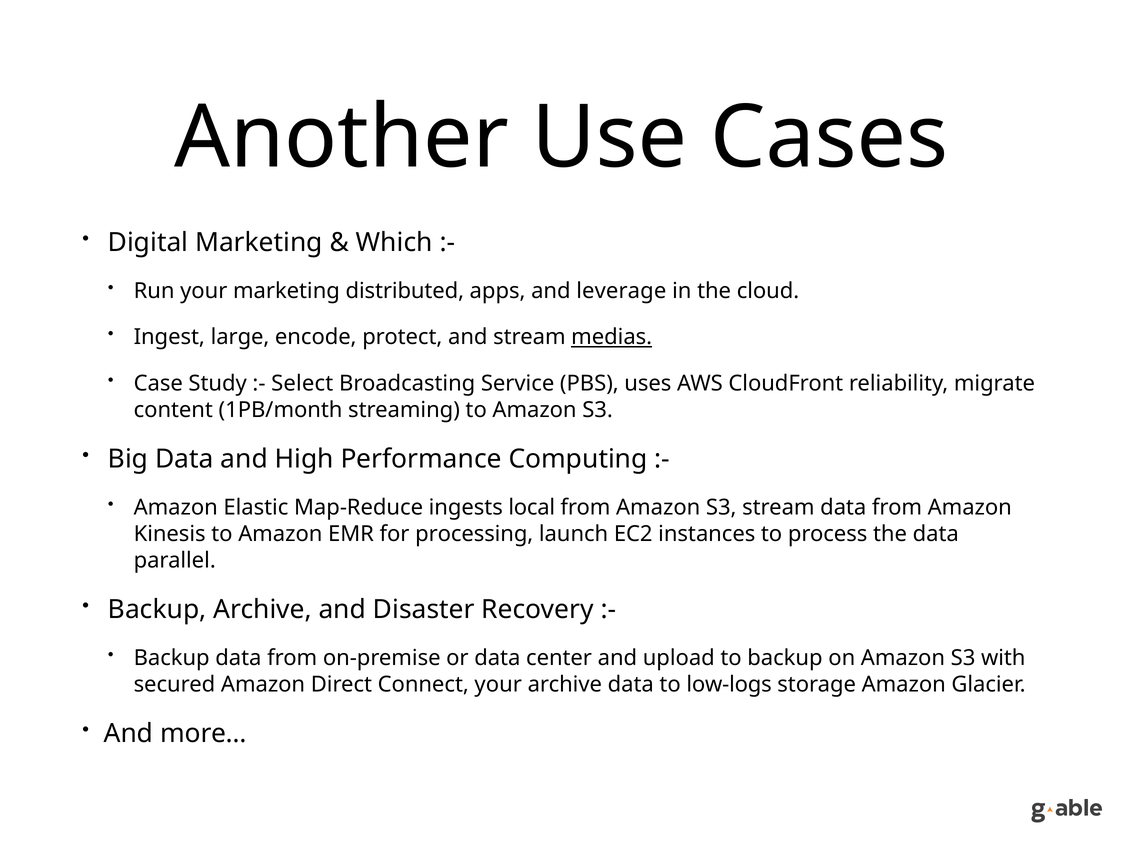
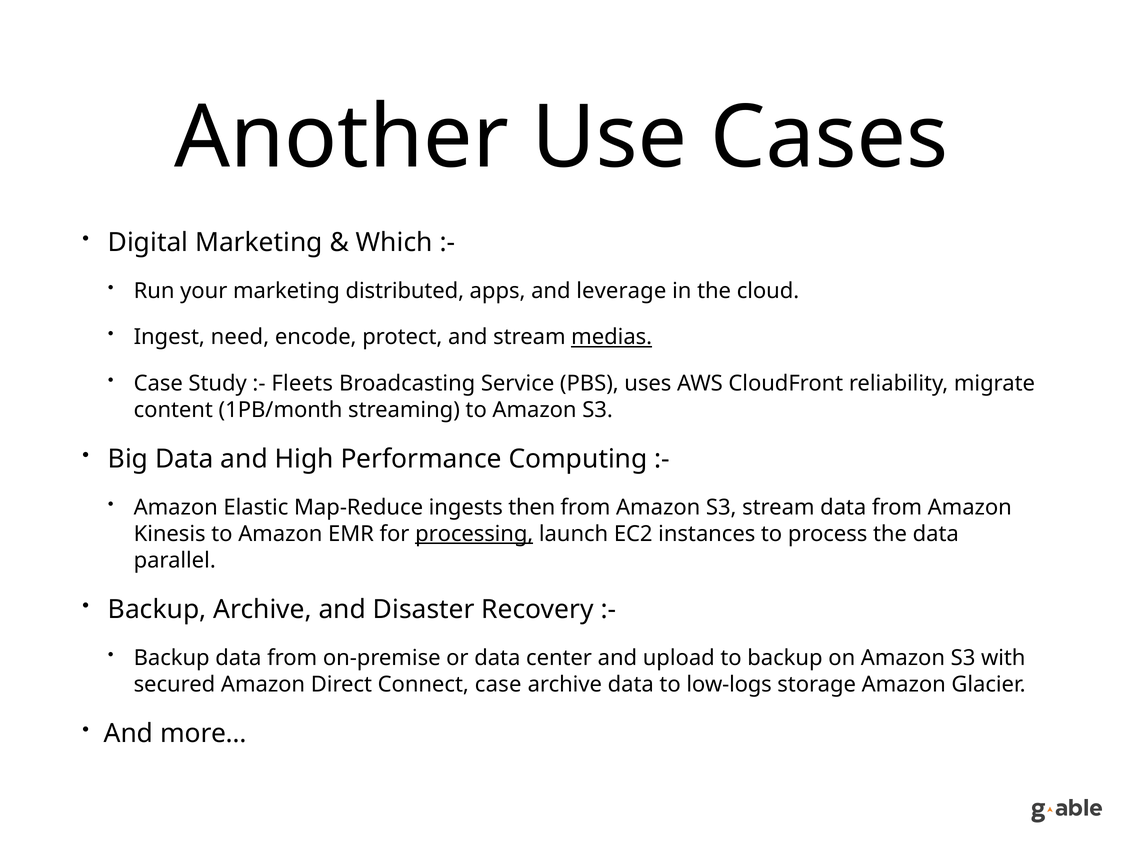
large: large -> need
Select: Select -> Fleets
local: local -> then
processing underline: none -> present
Connect your: your -> case
